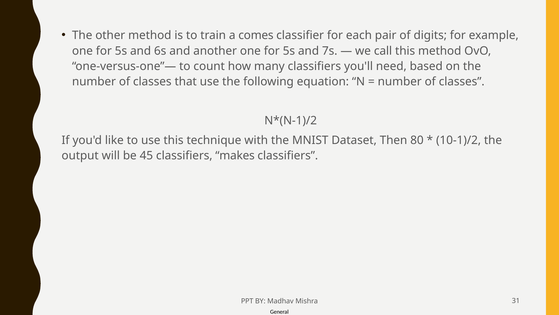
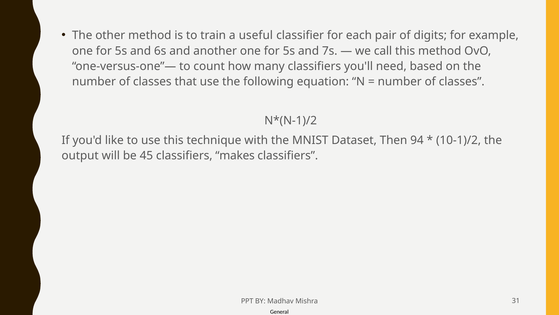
comes: comes -> useful
80: 80 -> 94
